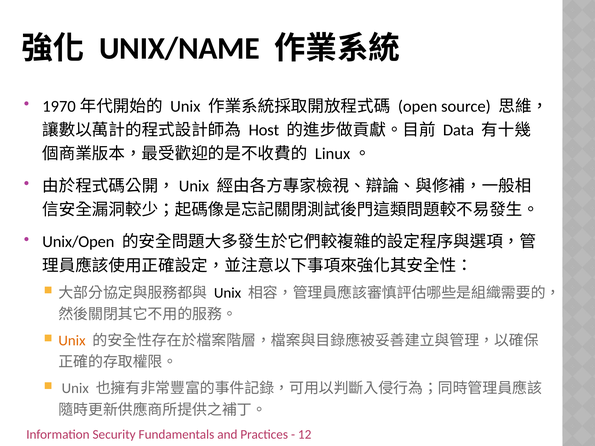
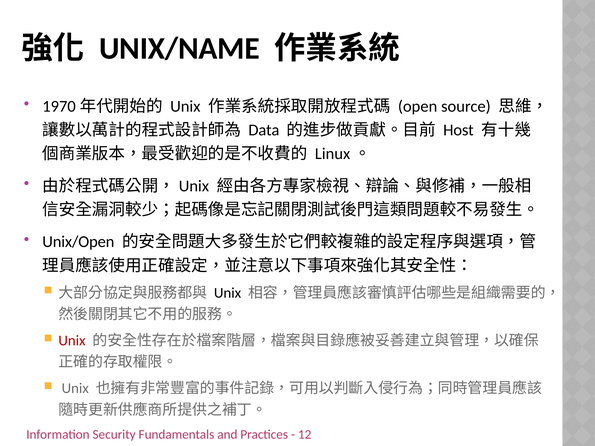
Host: Host -> Data
Data: Data -> Host
Unix at (72, 341) colour: orange -> red
